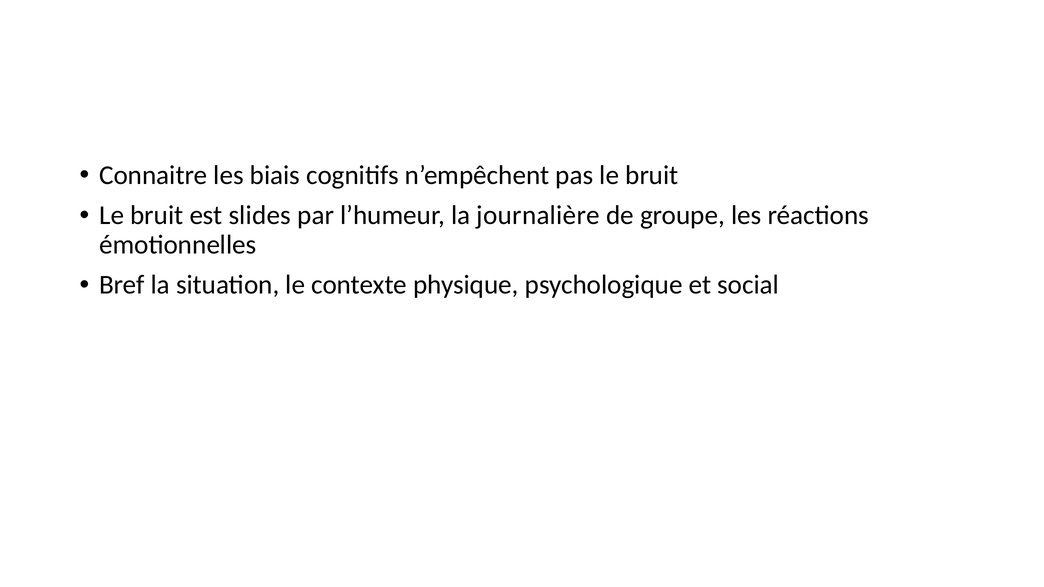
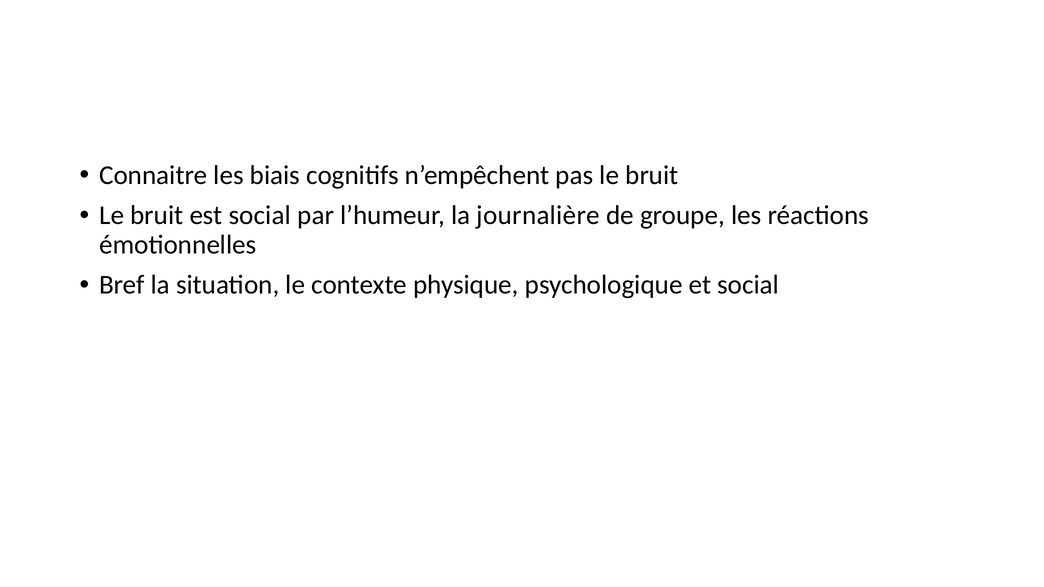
est slides: slides -> social
